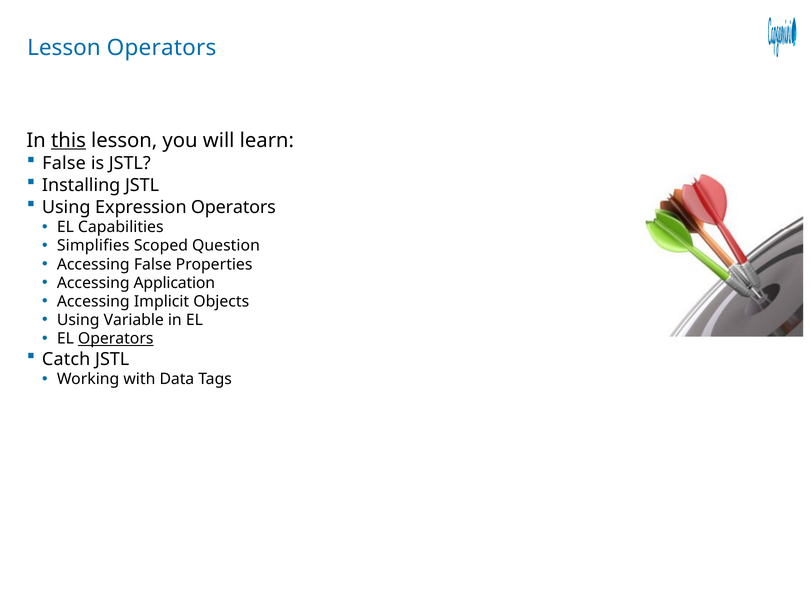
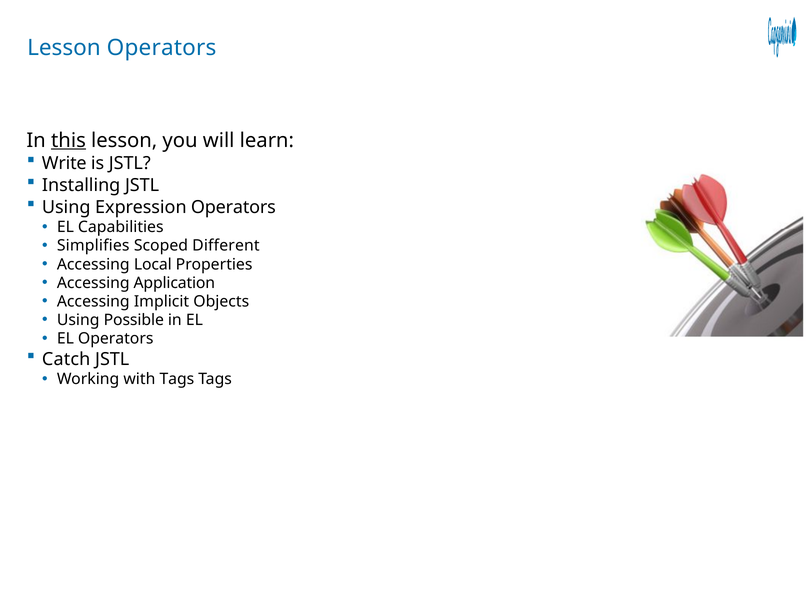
False at (64, 164): False -> Write
Question: Question -> Different
Accessing False: False -> Local
Variable: Variable -> Possible
Operators at (116, 339) underline: present -> none
with Data: Data -> Tags
